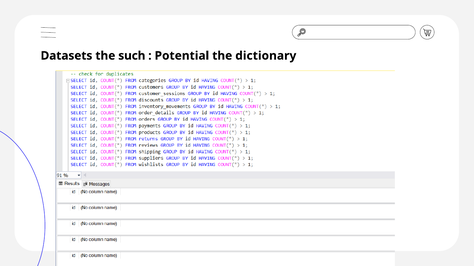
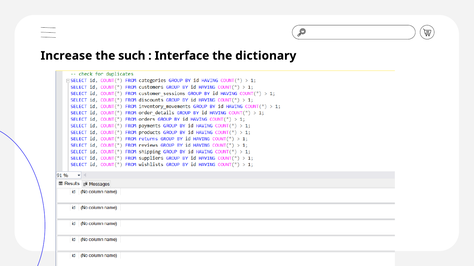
Datasets: Datasets -> Increase
Potential: Potential -> Interface
